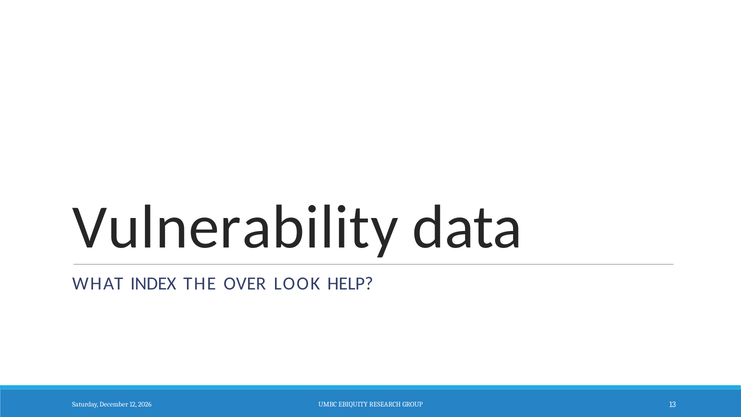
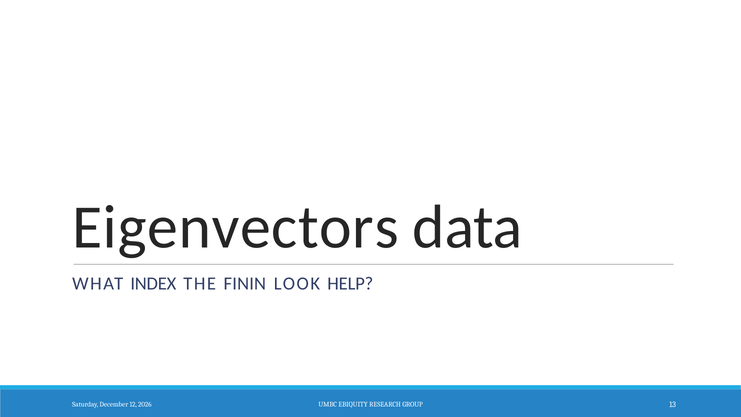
Vulnerability: Vulnerability -> Eigenvectors
OVER: OVER -> FININ
